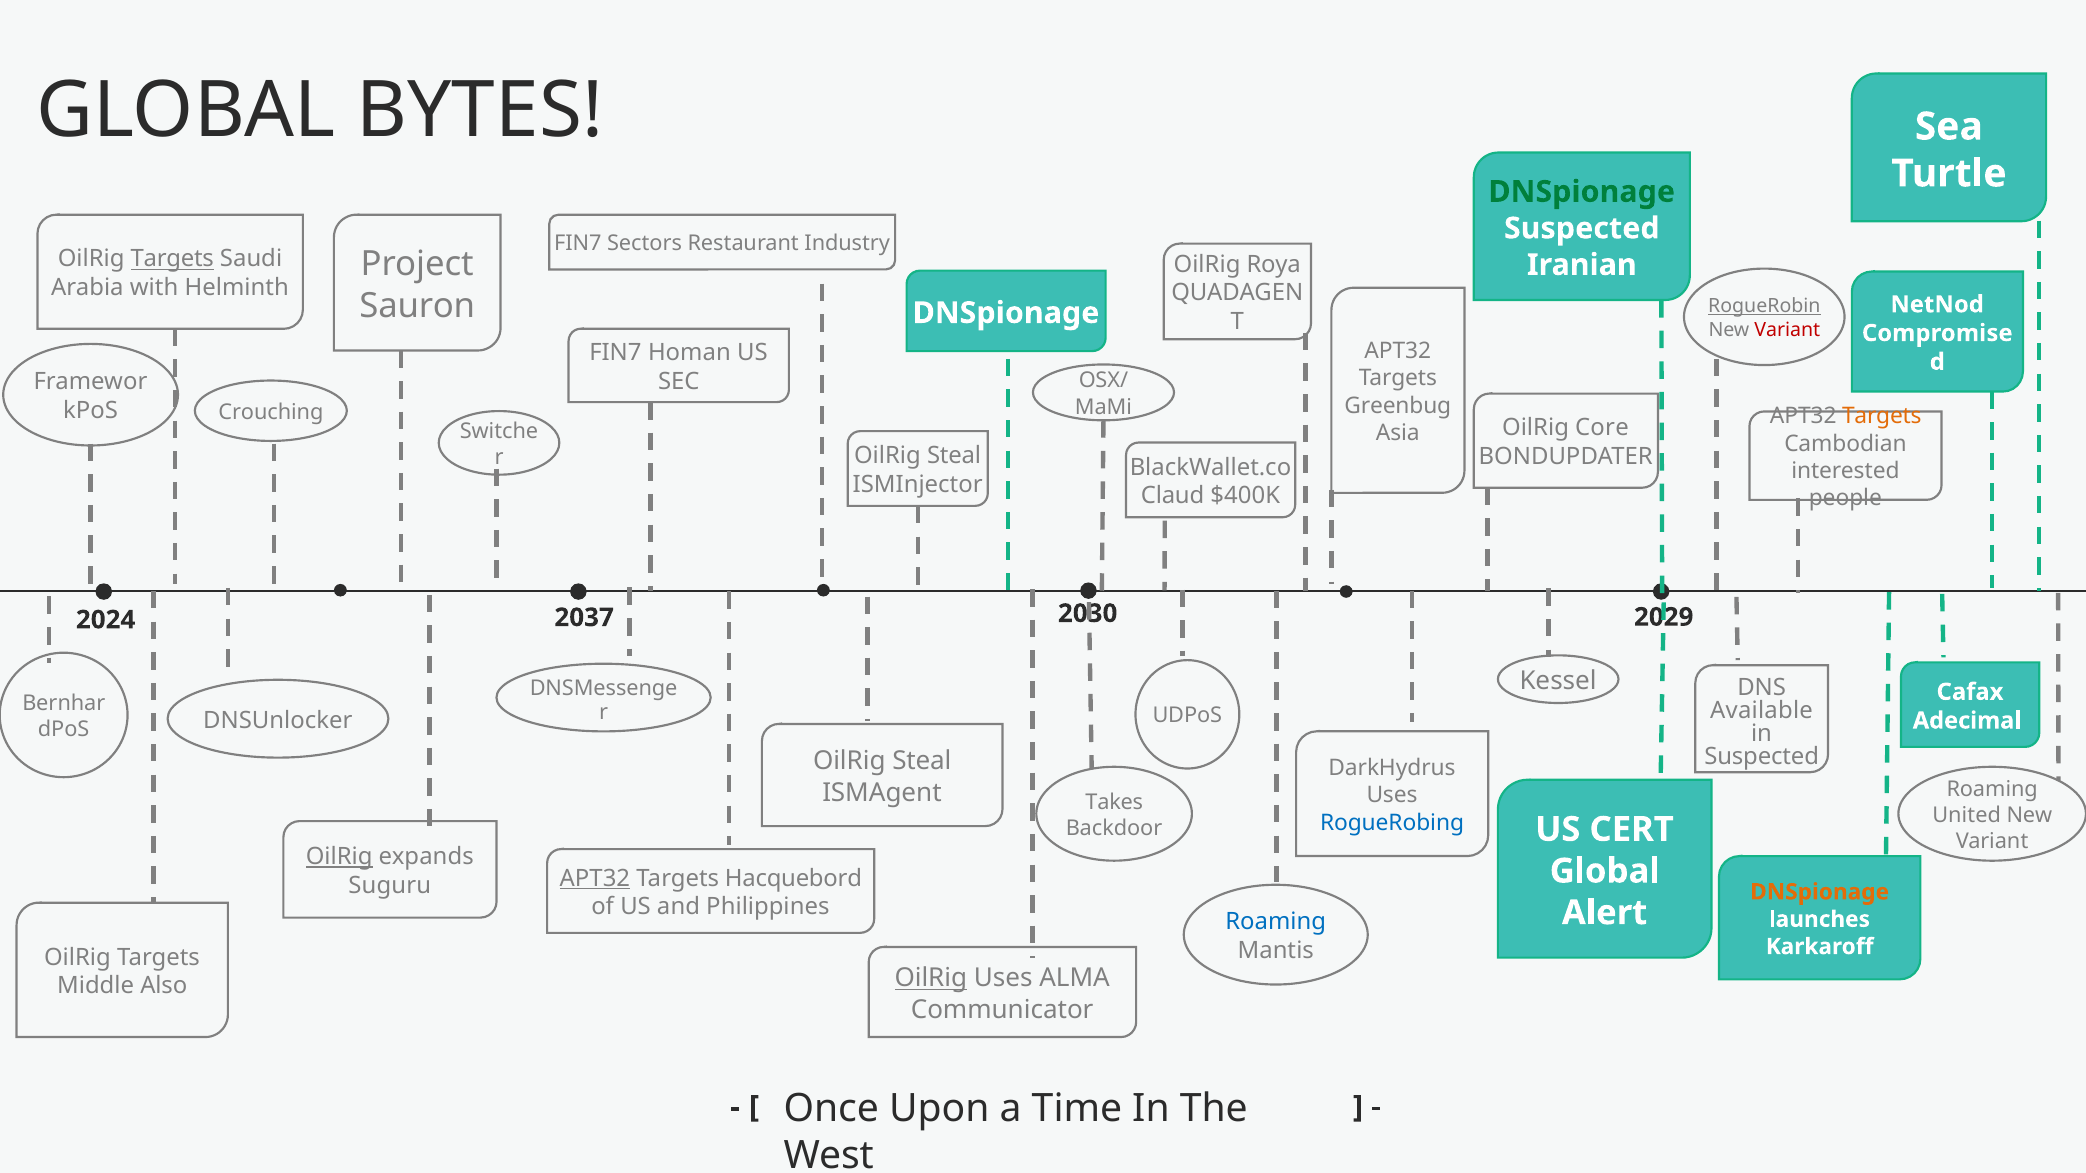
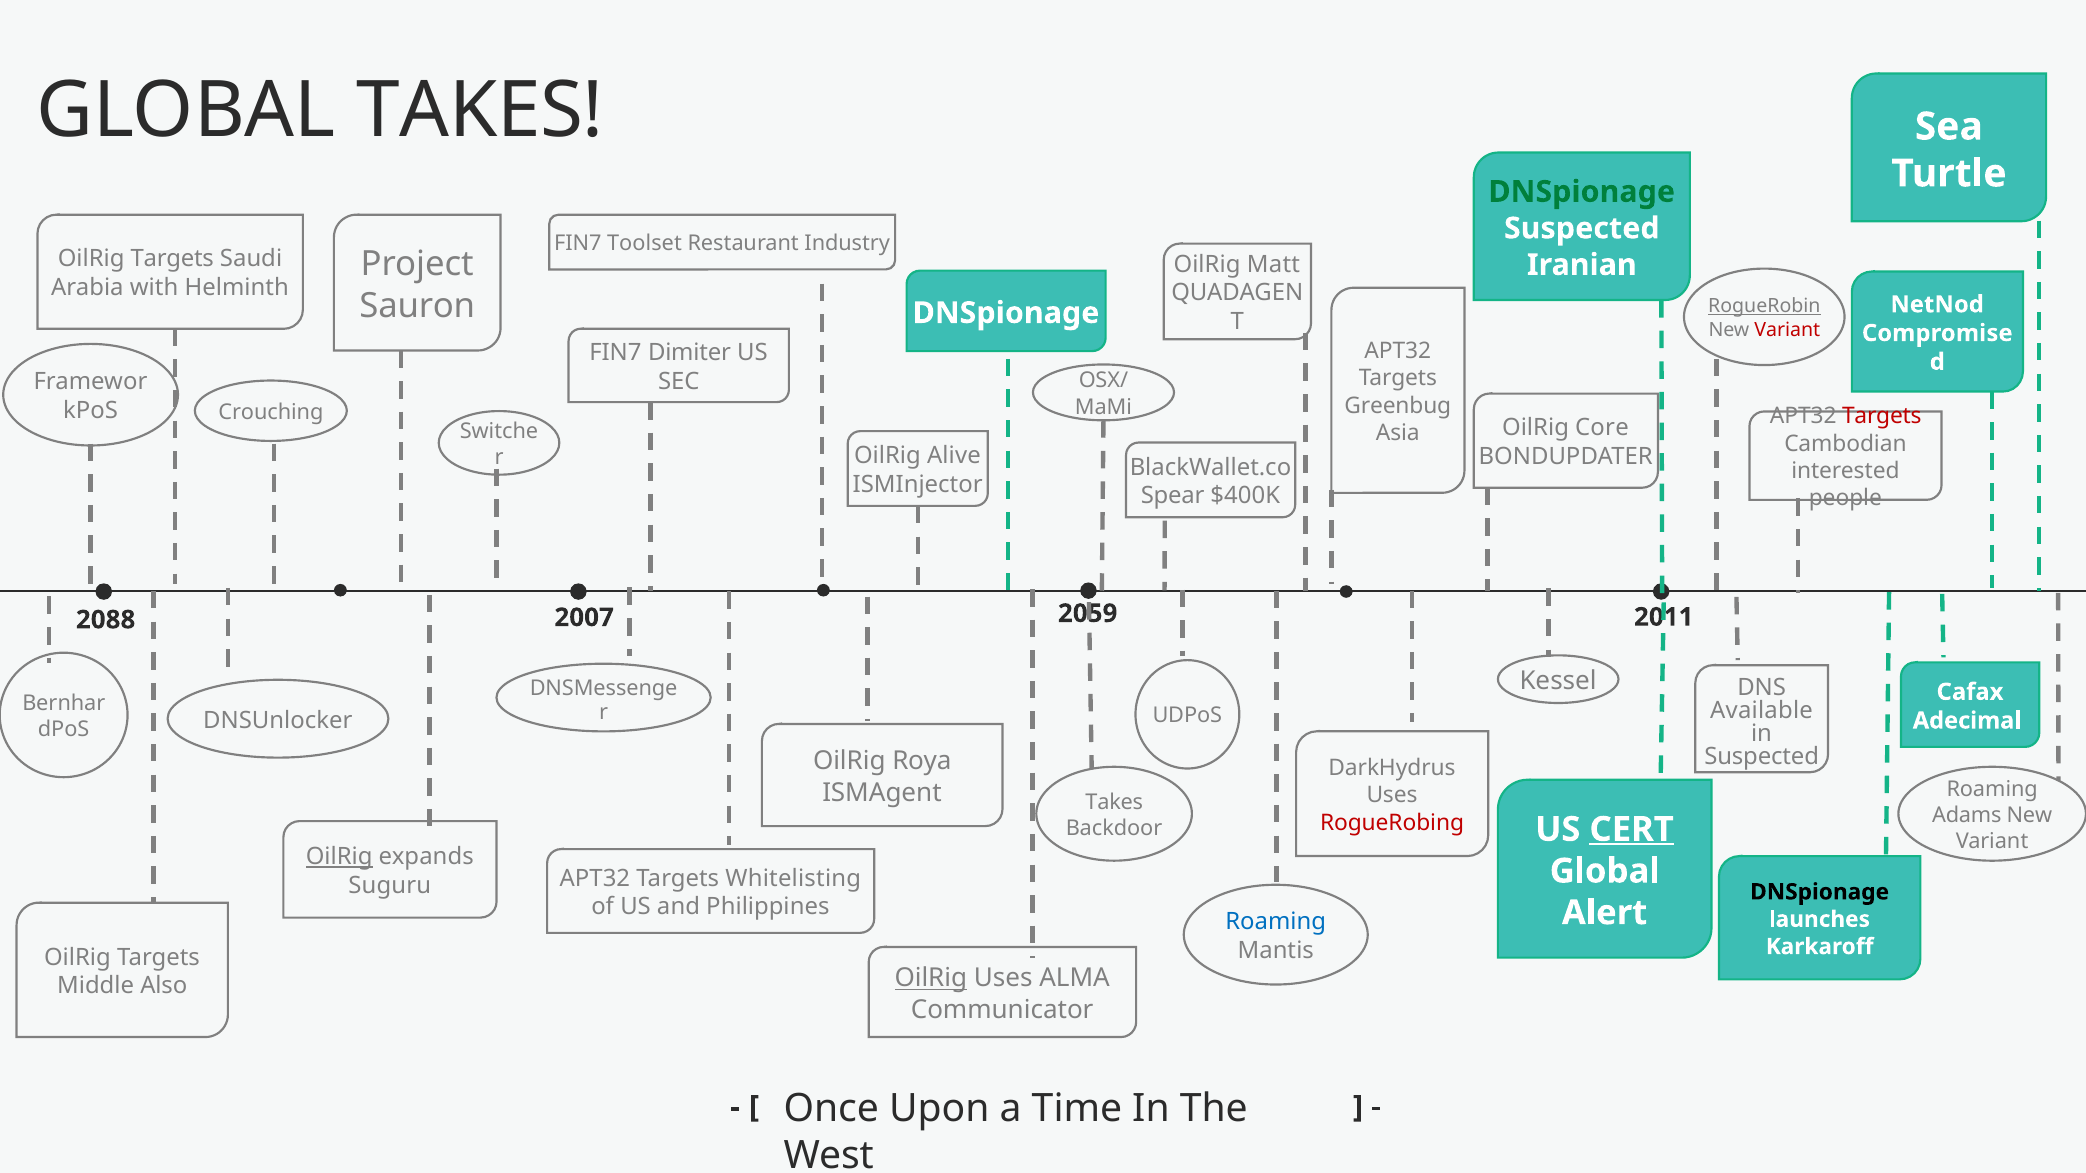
GLOBAL BYTES: BYTES -> TAKES
Sectors: Sectors -> Toolset
Targets at (172, 259) underline: present -> none
Roya: Roya -> Matt
Homan: Homan -> Dimiter
Targets at (1882, 416) colour: orange -> red
Steal at (954, 456): Steal -> Alive
Claud: Claud -> Spear
2030: 2030 -> 2059
2029: 2029 -> 2011
2037: 2037 -> 2007
2024: 2024 -> 2088
Steal at (922, 761): Steal -> Roya
United: United -> Adams
RogueRobing colour: blue -> red
CERT underline: none -> present
APT32 at (595, 879) underline: present -> none
Hacquebord: Hacquebord -> Whitelisting
DNSpionage at (1820, 892) colour: orange -> black
